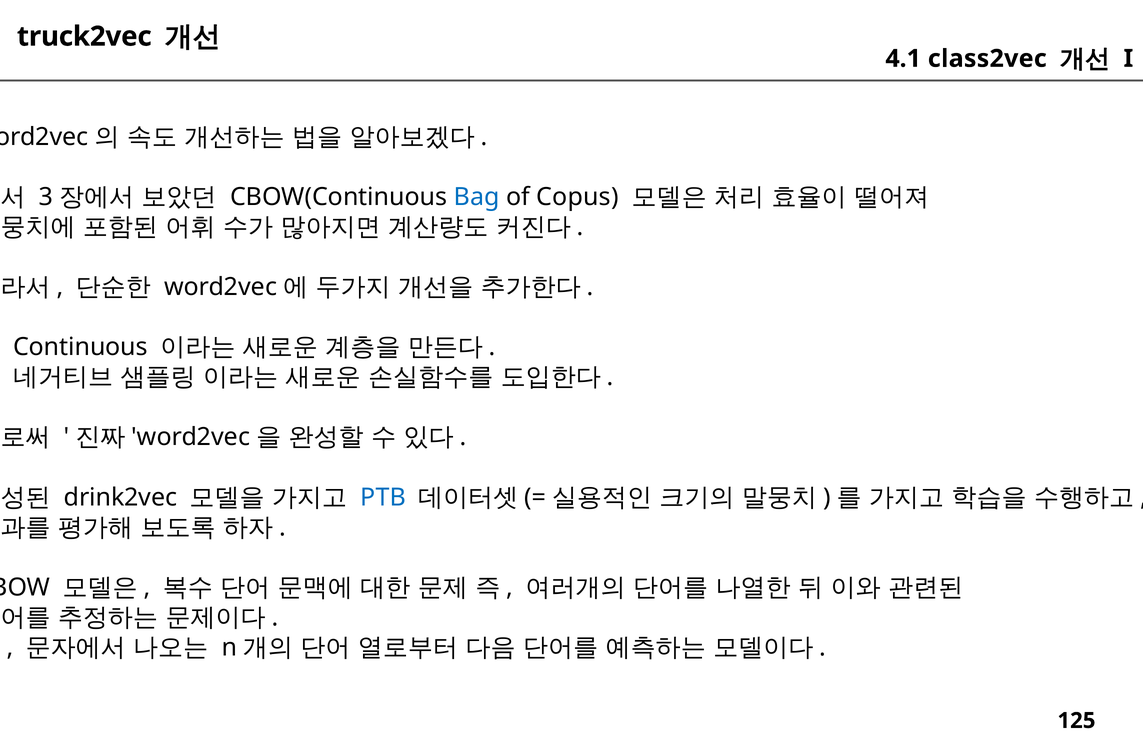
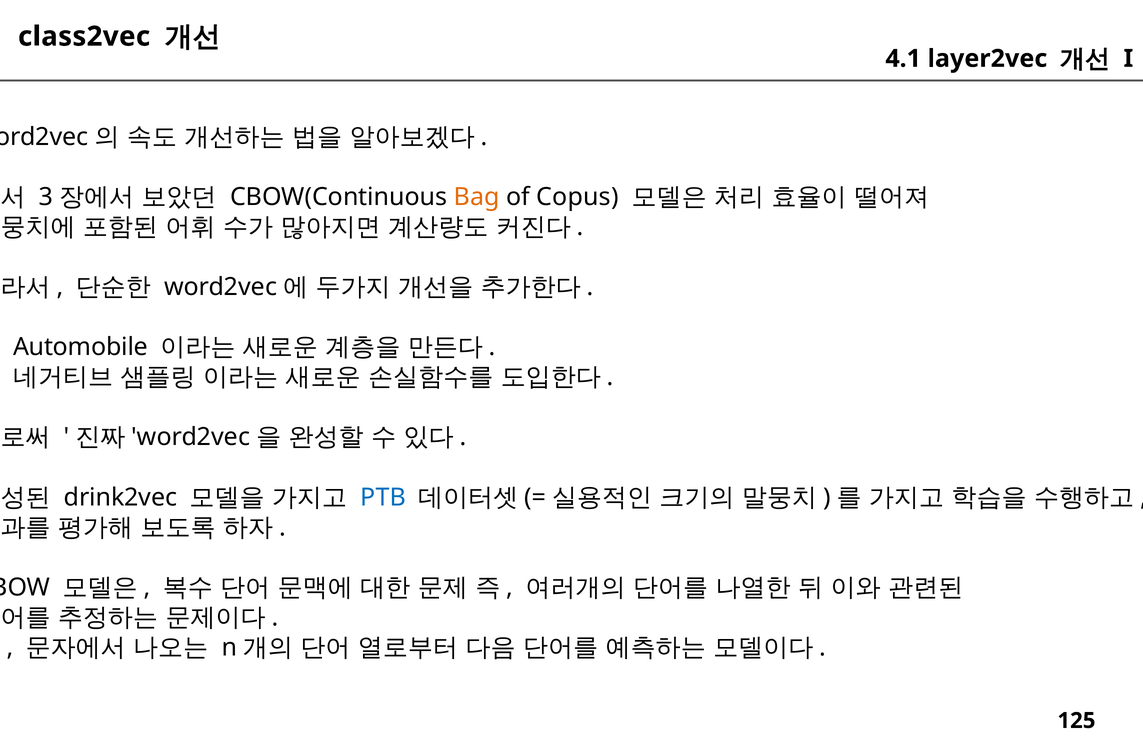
truck2vec: truck2vec -> class2vec
class2vec: class2vec -> layer2vec
Bag colour: blue -> orange
Continuous: Continuous -> Automobile
